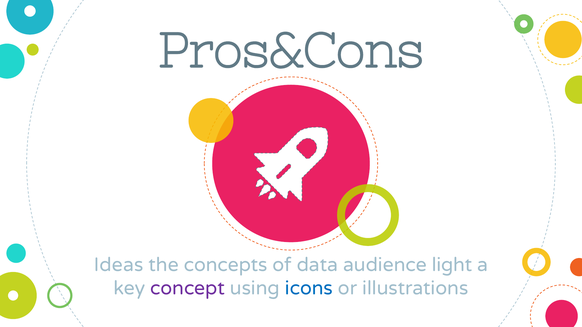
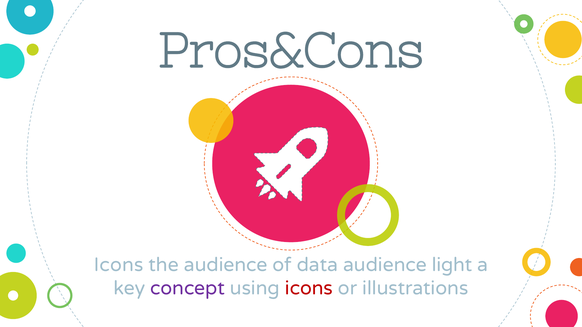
Ideas at (119, 265): Ideas -> Icons
the concepts: concepts -> audience
icons at (309, 288) colour: blue -> red
